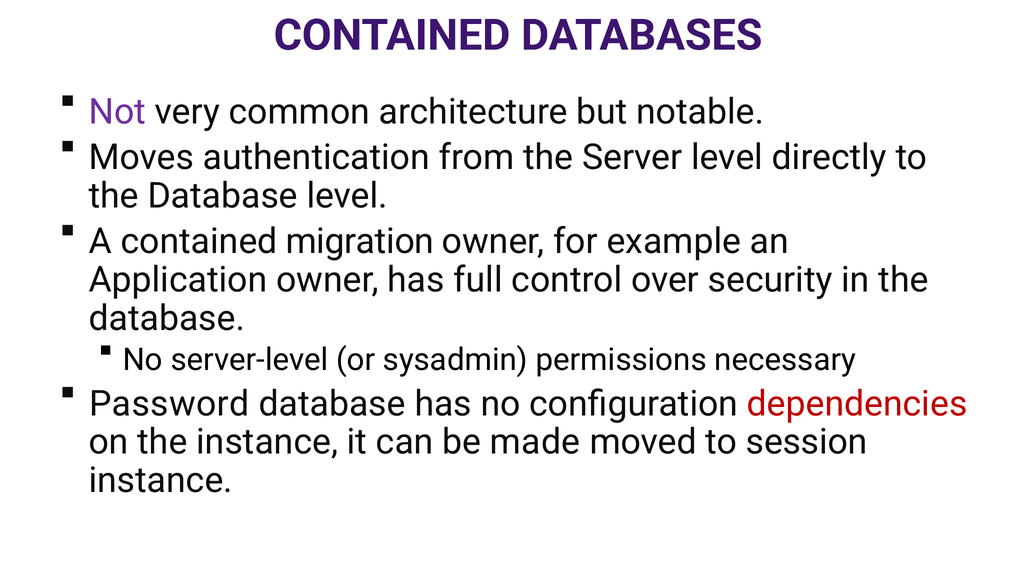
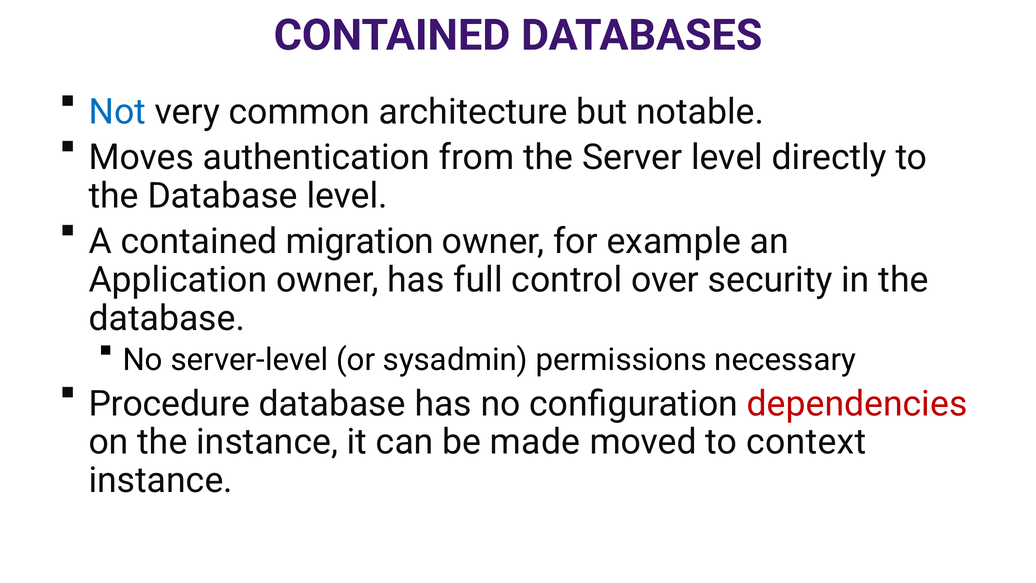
Not colour: purple -> blue
Password: Password -> Procedure
session: session -> context
